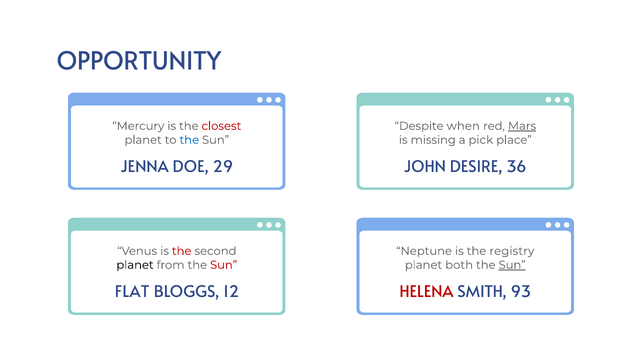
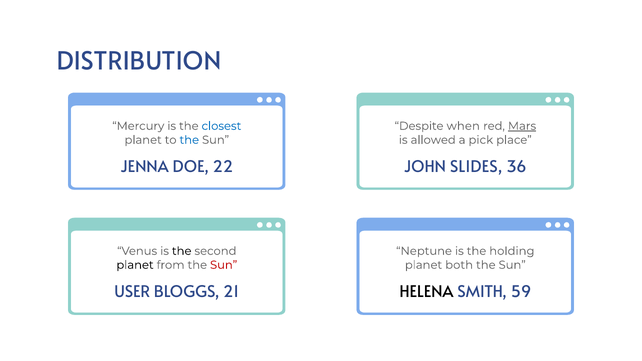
OPPORTUNITY: OPPORTUNITY -> DISTRIBUTION
closest colour: red -> blue
missing: missing -> allowed
29: 29 -> 22
DESIRE: DESIRE -> SLIDES
the at (182, 251) colour: red -> black
registry: registry -> holding
Sun at (512, 265) underline: present -> none
FLAT: FLAT -> USER
12: 12 -> 21
HELENA colour: red -> black
93: 93 -> 59
